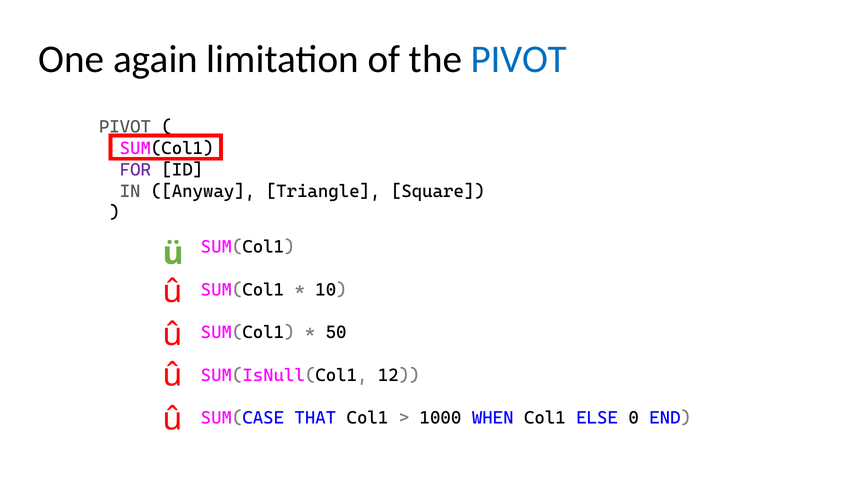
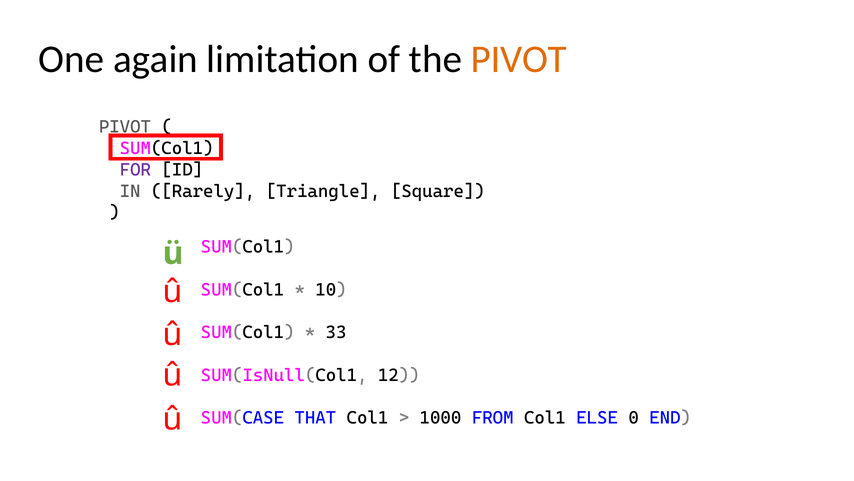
PIVOT at (519, 59) colour: blue -> orange
Anyway: Anyway -> Rarely
50: 50 -> 33
WHEN: WHEN -> FROM
